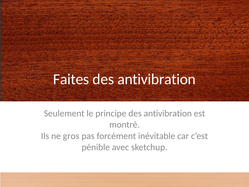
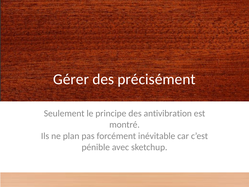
Faites: Faites -> Gérer
antivibration at (157, 79): antivibration -> précisément
gros: gros -> plan
